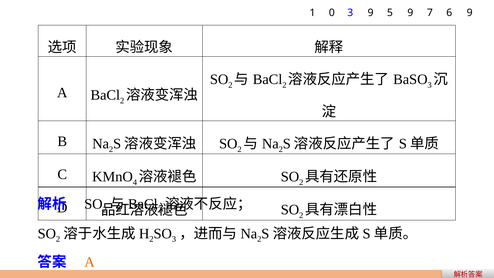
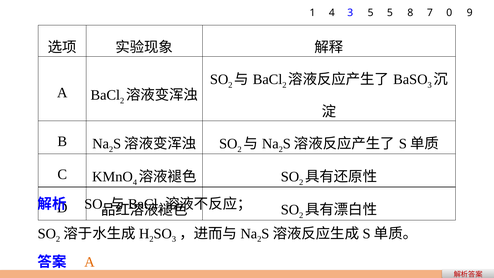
1 0: 0 -> 4
3 9: 9 -> 5
5 9: 9 -> 8
6: 6 -> 0
